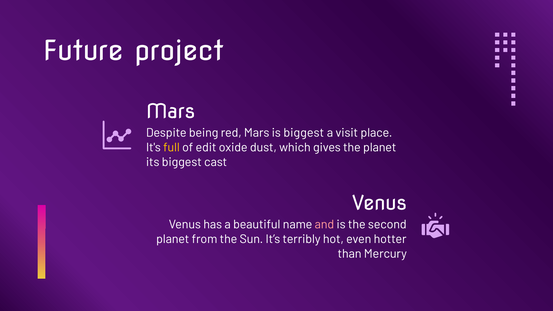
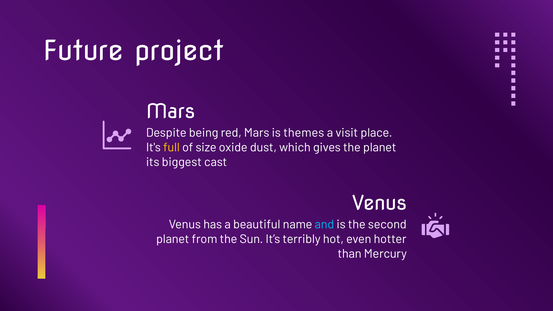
is biggest: biggest -> themes
edit: edit -> size
and colour: pink -> light blue
